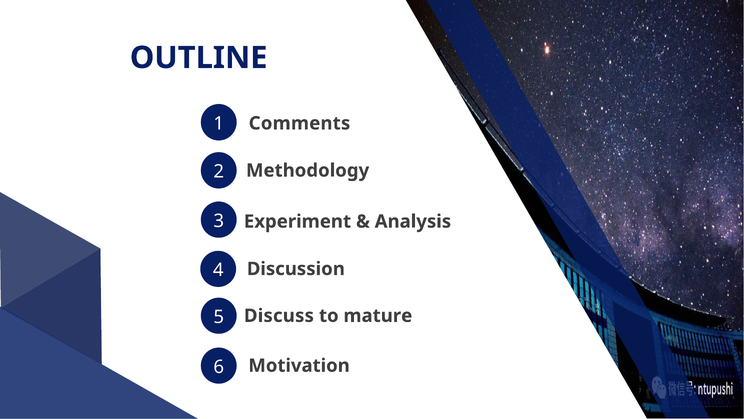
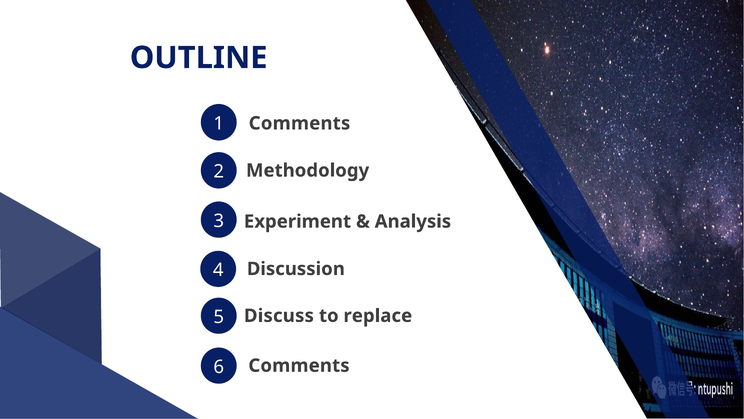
mature: mature -> replace
6 Motivation: Motivation -> Comments
